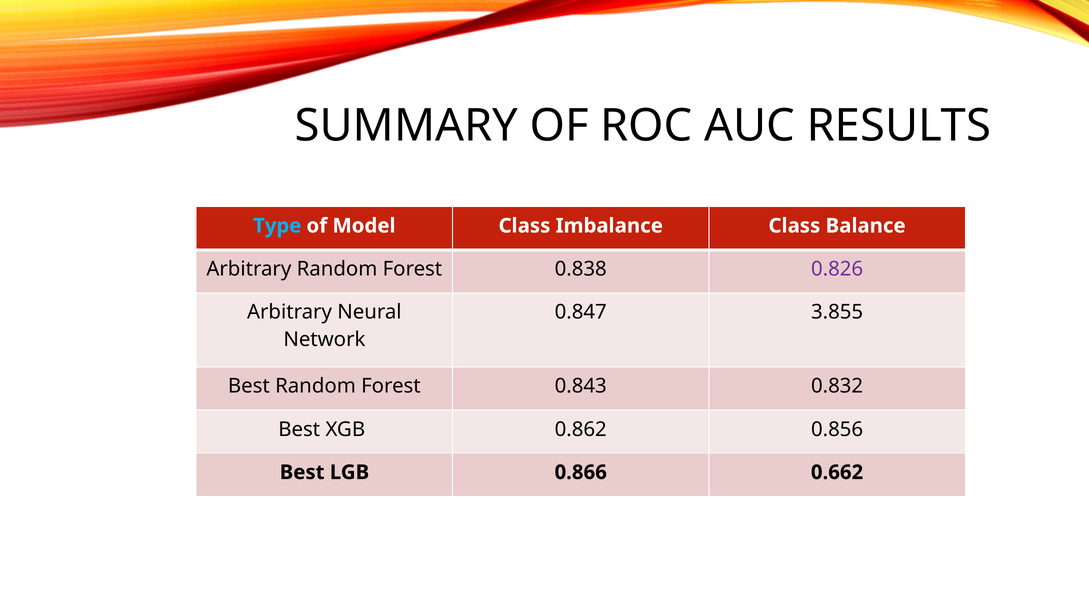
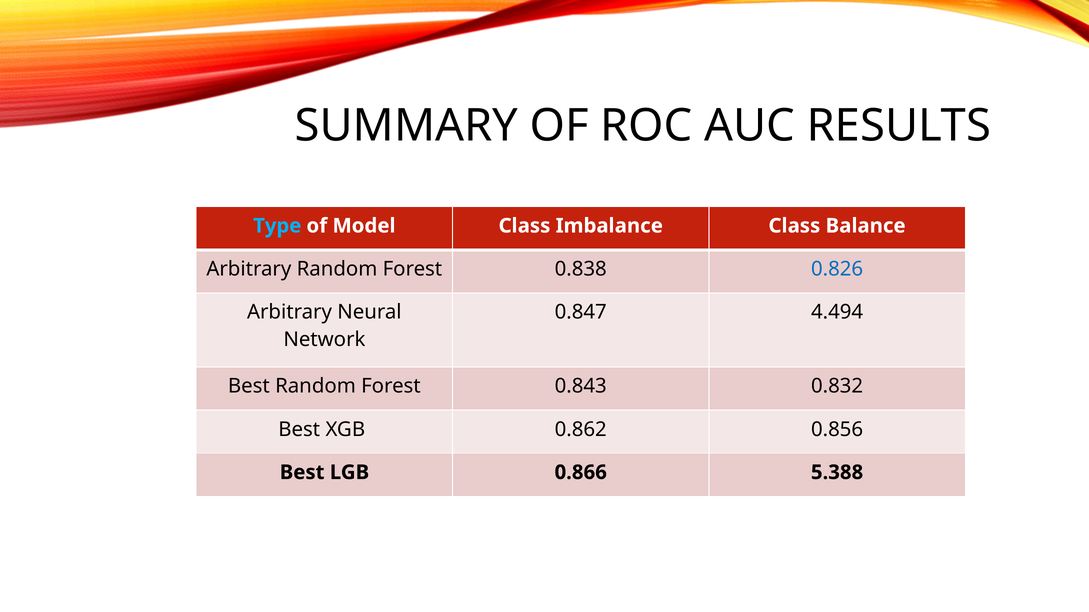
0.826 colour: purple -> blue
3.855: 3.855 -> 4.494
0.662: 0.662 -> 5.388
